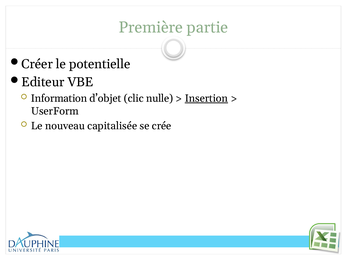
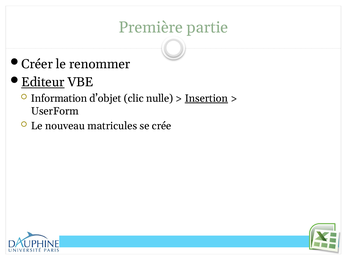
potentielle: potentielle -> renommer
Editeur underline: none -> present
capitalisée: capitalisée -> matricules
